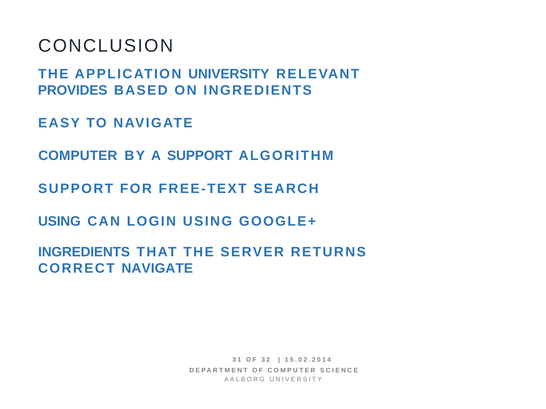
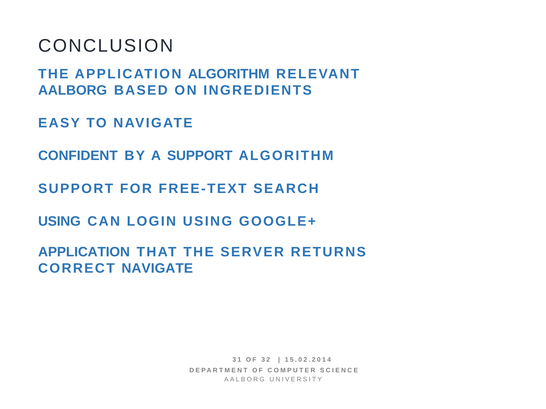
APPLICATION UNIVERSITY: UNIVERSITY -> ALGORITHM
PROVIDES at (73, 90): PROVIDES -> AALBORG
COMPUTER at (78, 156): COMPUTER -> CONFIDENT
INGREDIENTS at (84, 252): INGREDIENTS -> APPLICATION
